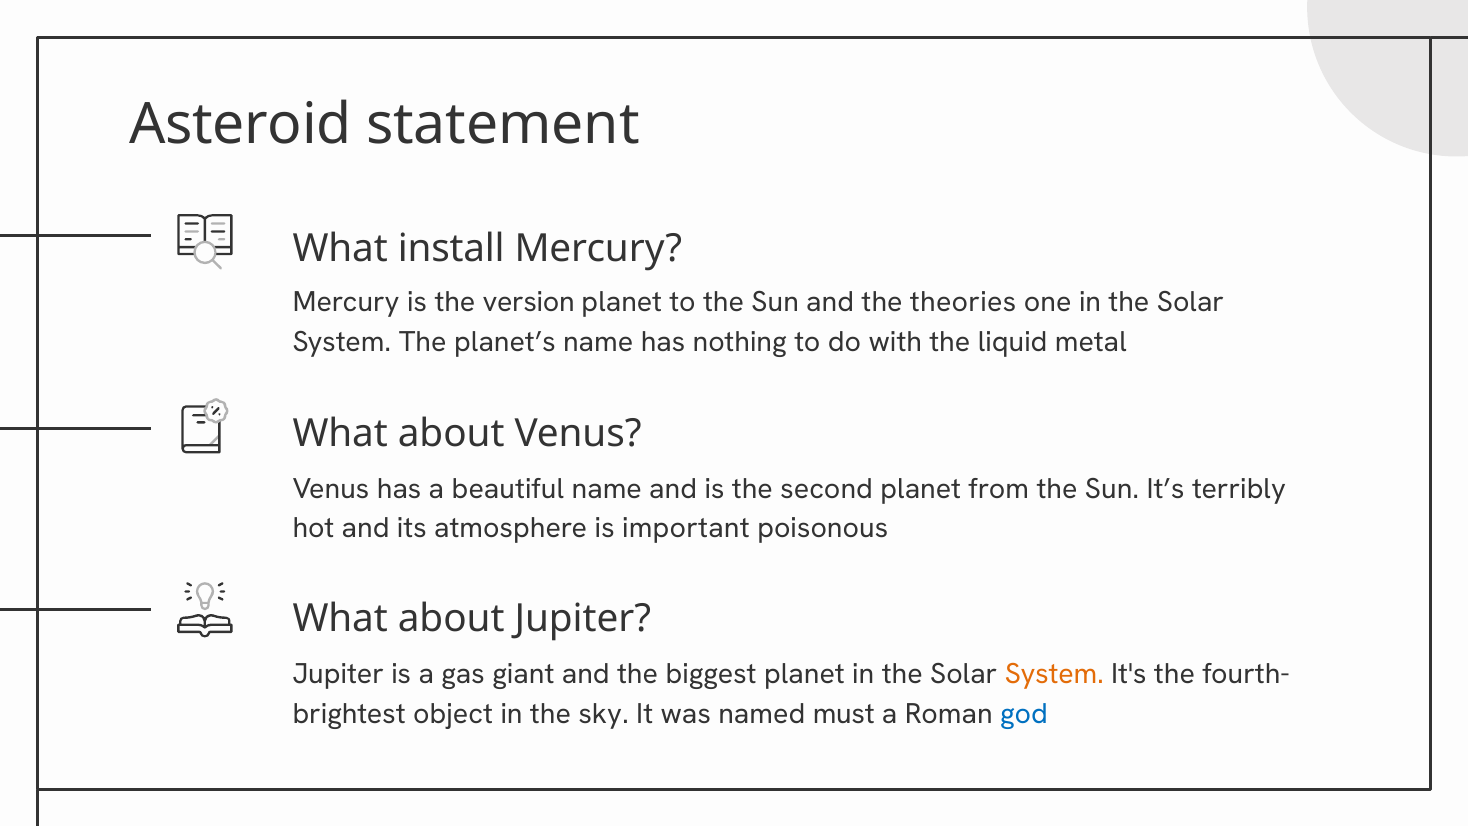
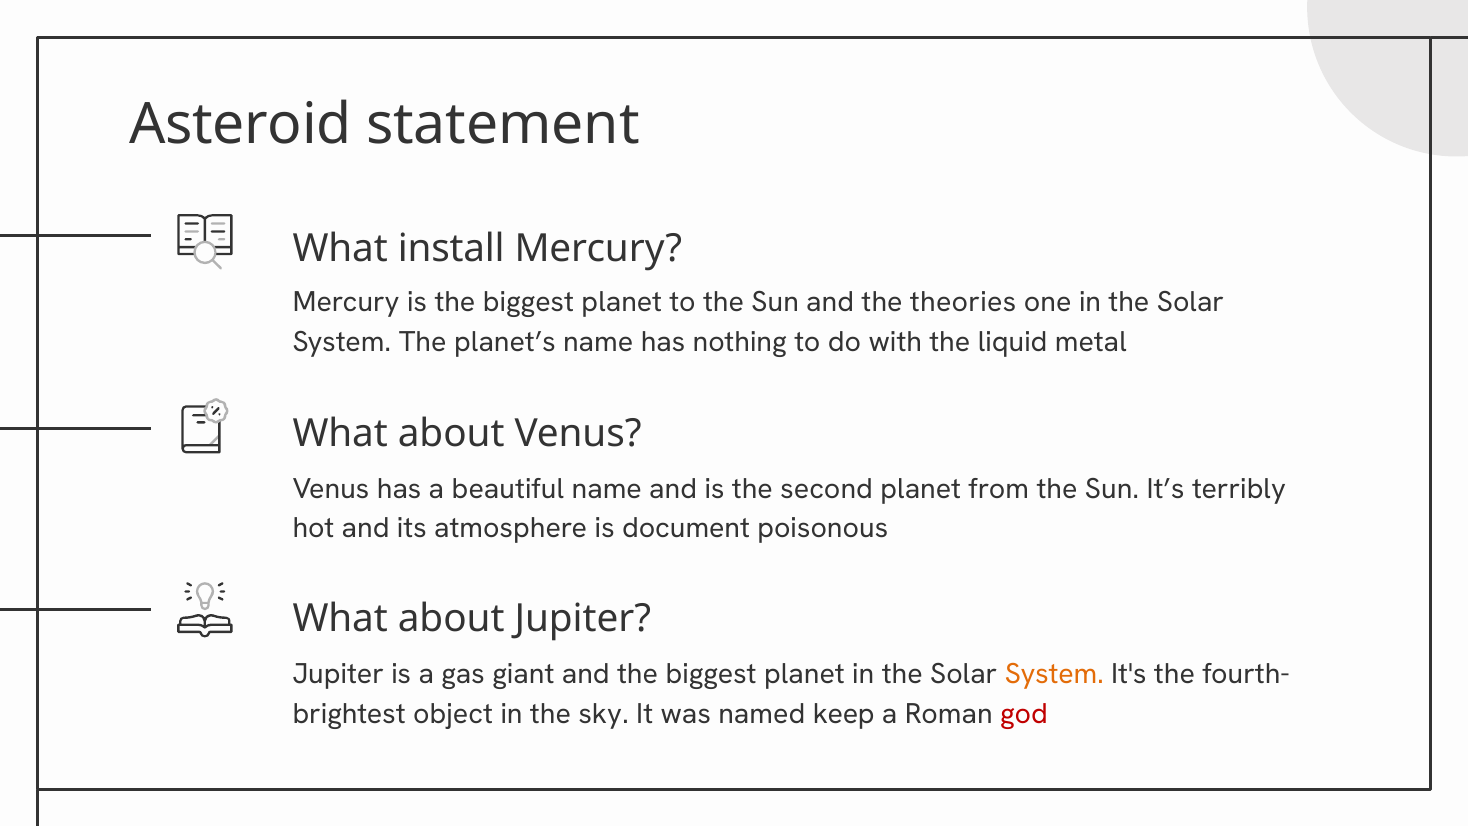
is the version: version -> biggest
important: important -> document
must: must -> keep
god colour: blue -> red
